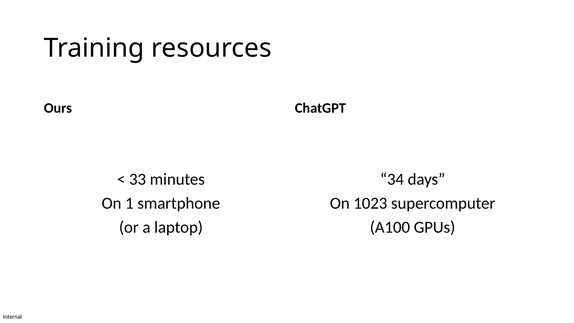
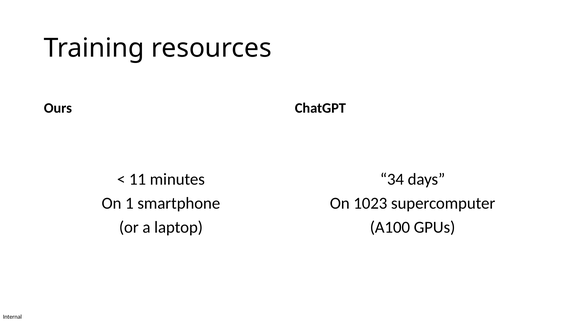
33: 33 -> 11
